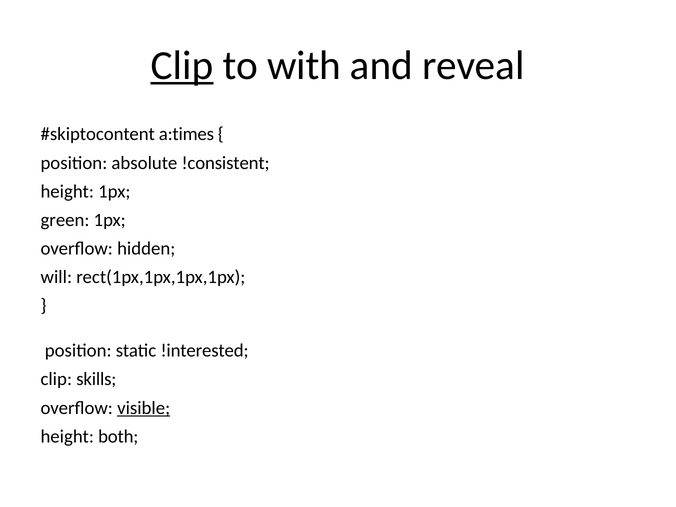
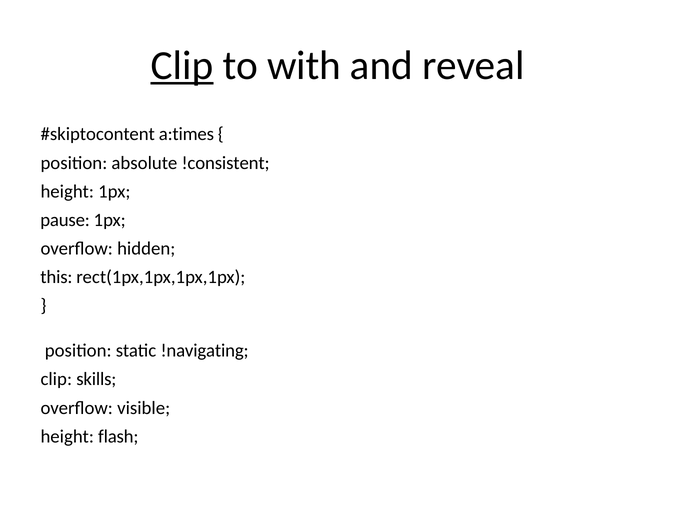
green: green -> pause
will: will -> this
!interested: !interested -> !navigating
visible underline: present -> none
both: both -> flash
